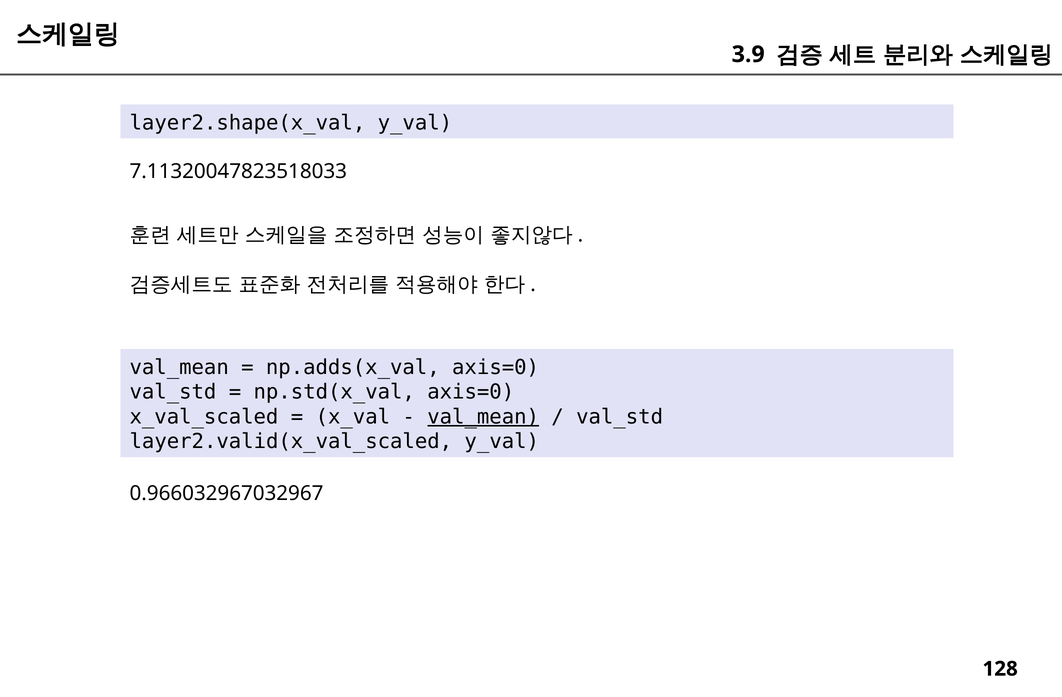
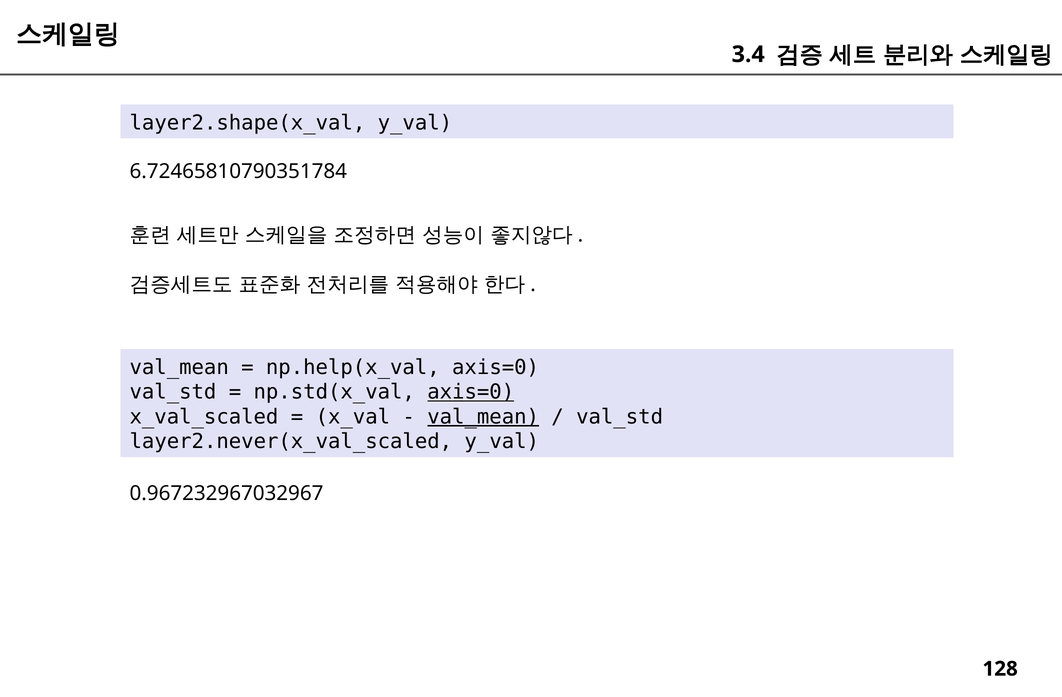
3.9: 3.9 -> 3.4
7.11320047823518033: 7.11320047823518033 -> 6.72465810790351784
np.adds(x_val: np.adds(x_val -> np.help(x_val
axis=0 at (471, 392) underline: none -> present
layer2.valid(x_val_scaled: layer2.valid(x_val_scaled -> layer2.never(x_val_scaled
0.966032967032967: 0.966032967032967 -> 0.967232967032967
